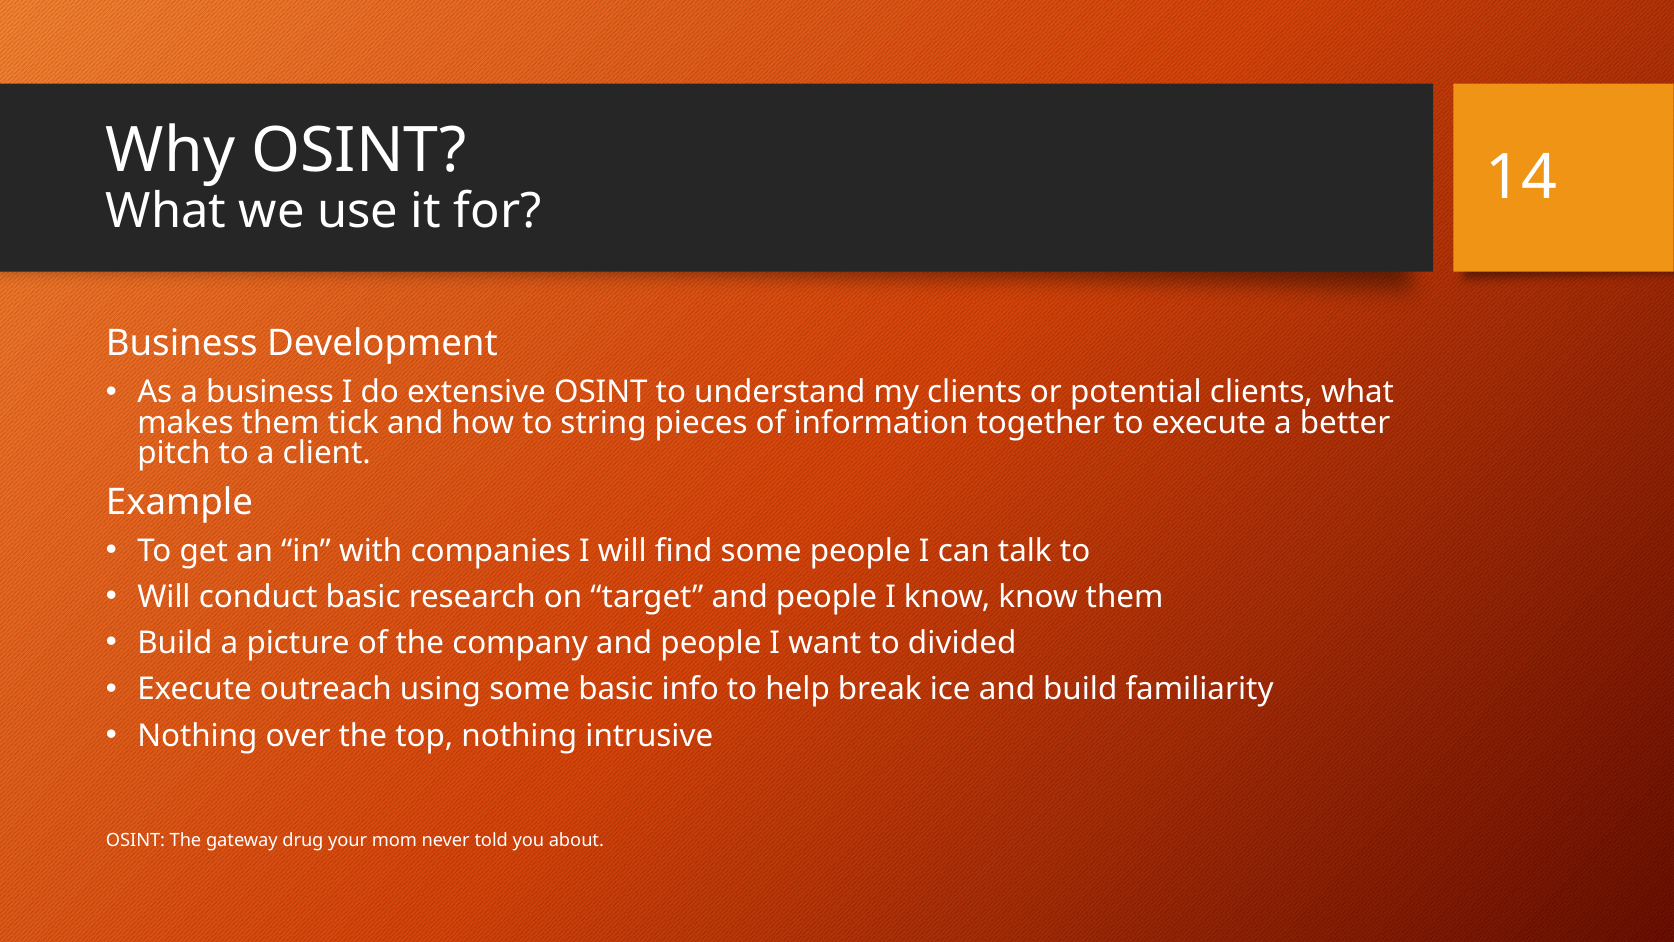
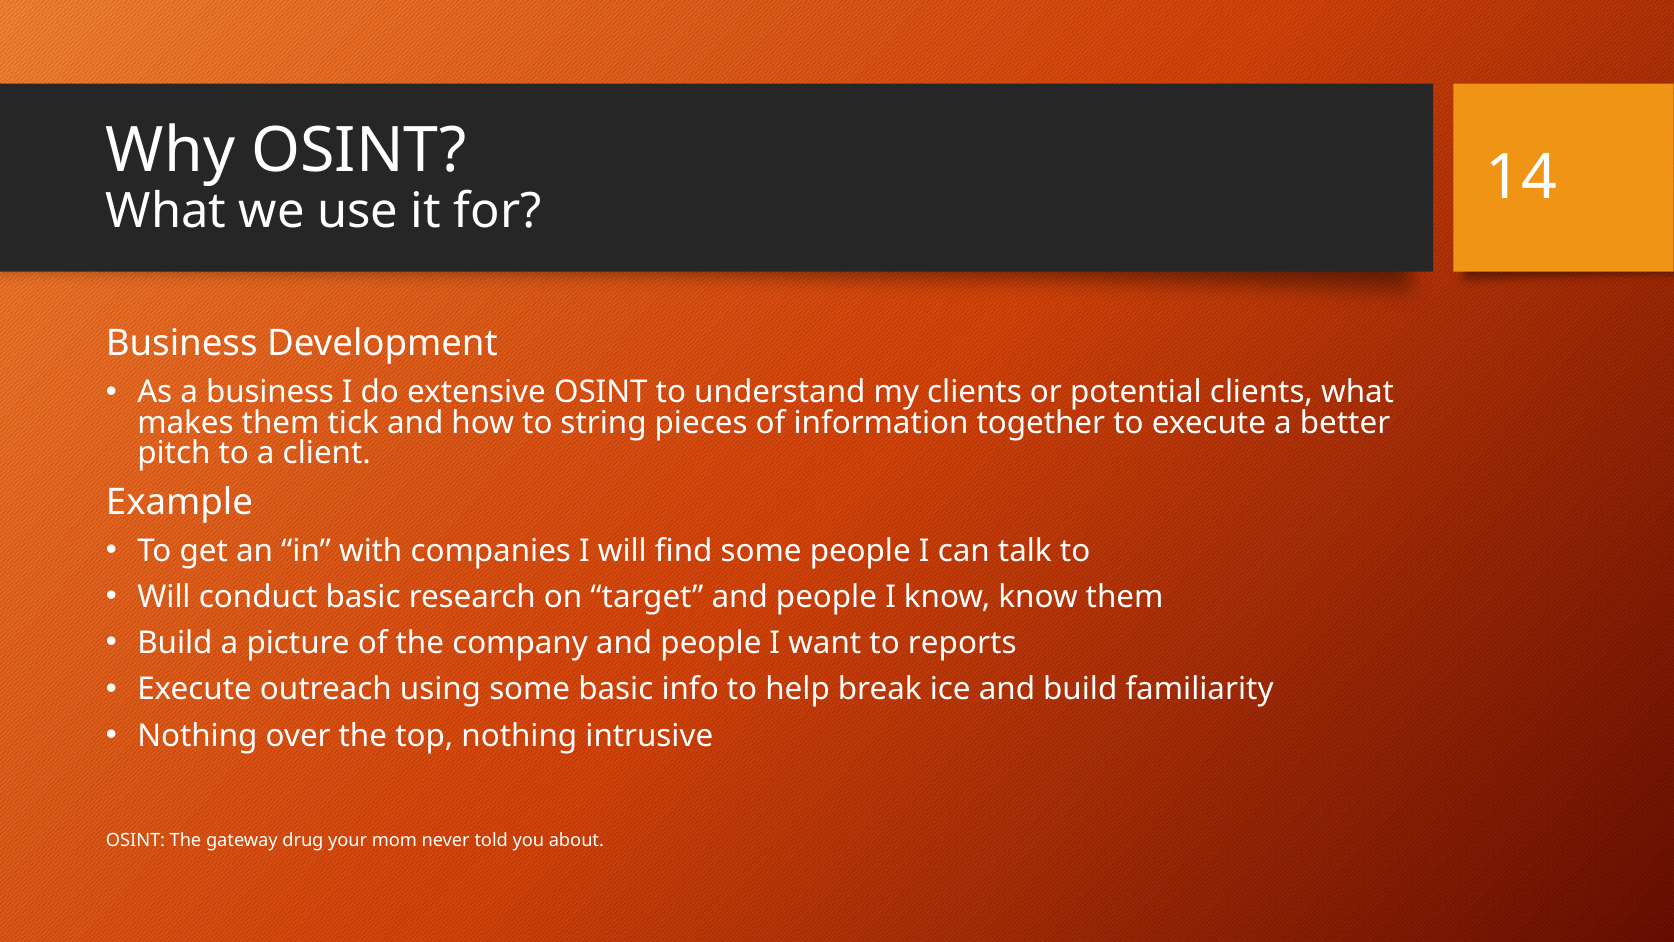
divided: divided -> reports
